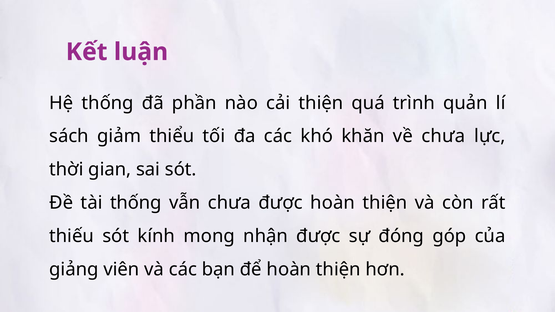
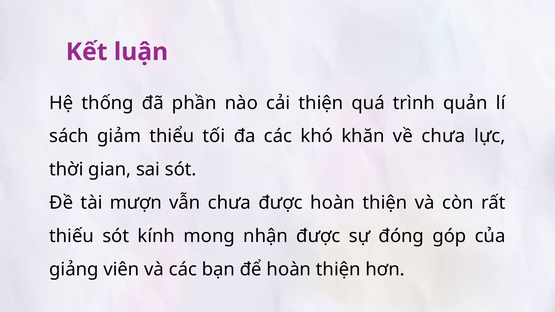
tài thống: thống -> mượn
